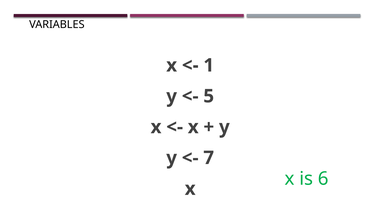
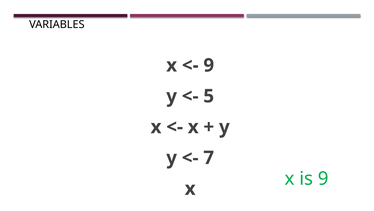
1 at (209, 65): 1 -> 9
is 6: 6 -> 9
